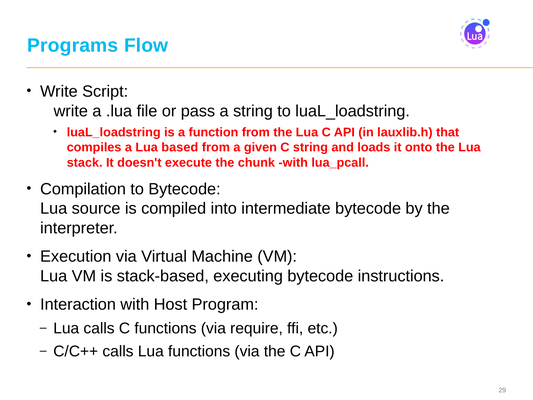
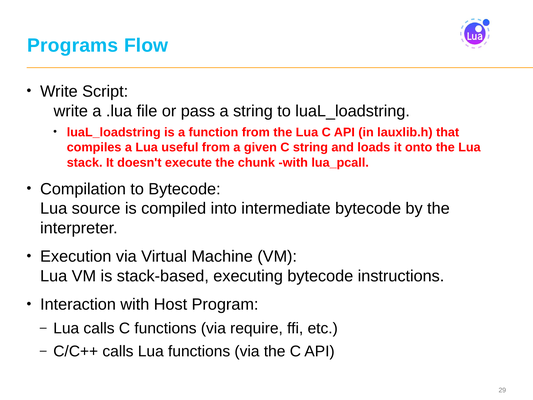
based: based -> useful
